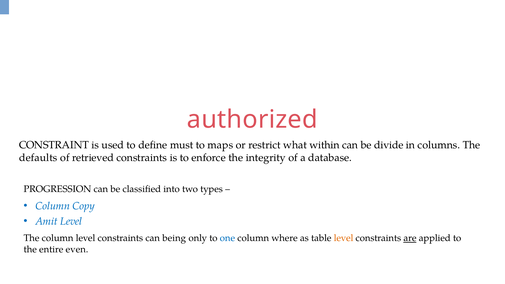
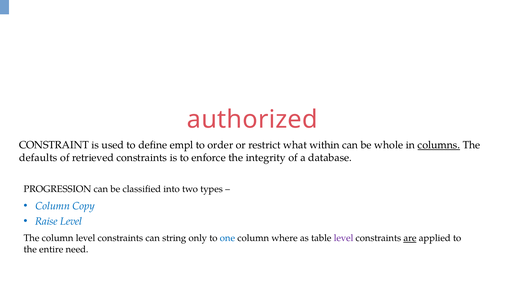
must: must -> empl
maps: maps -> order
divide: divide -> whole
columns underline: none -> present
Amit: Amit -> Raise
being: being -> string
level at (344, 238) colour: orange -> purple
even: even -> need
